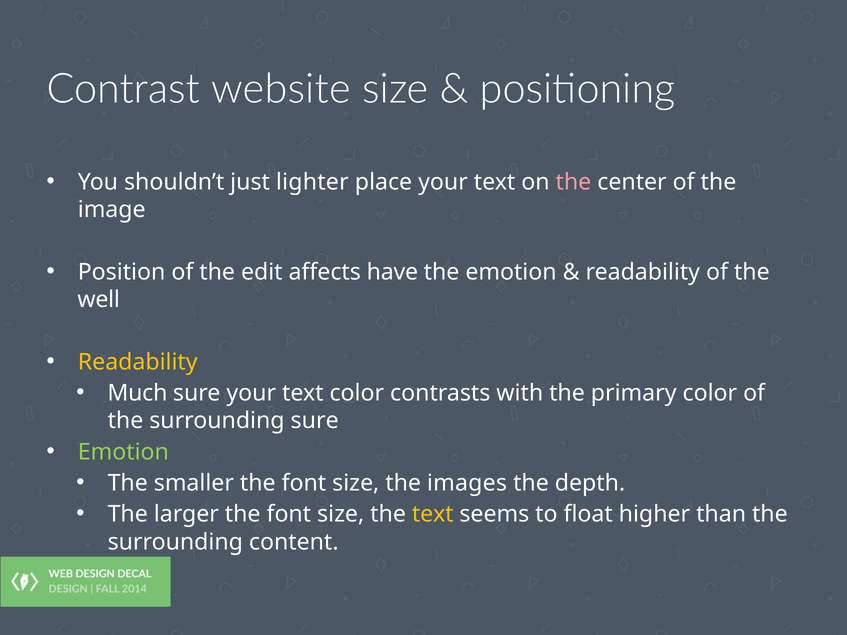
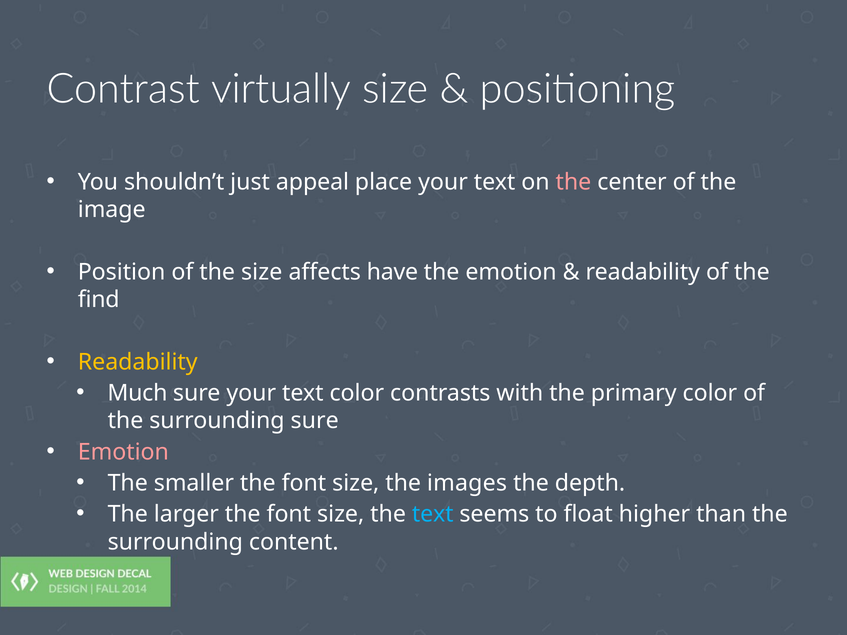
website: website -> virtually
lighter: lighter -> appeal
the edit: edit -> size
well: well -> find
Emotion at (123, 452) colour: light green -> pink
text at (433, 514) colour: yellow -> light blue
